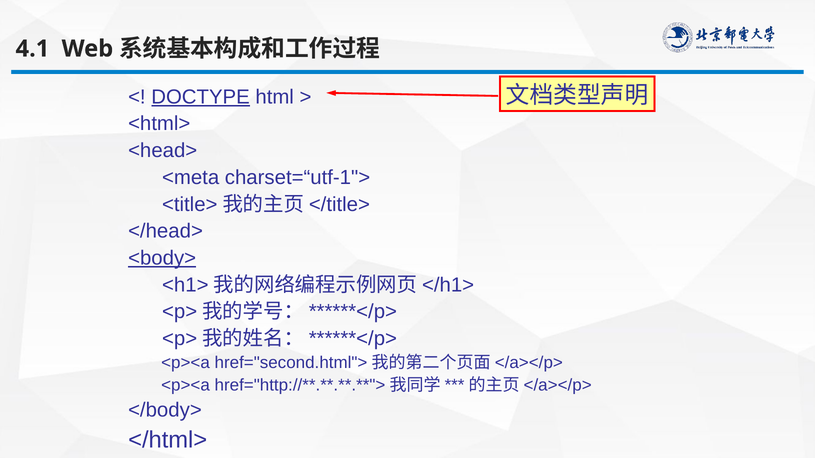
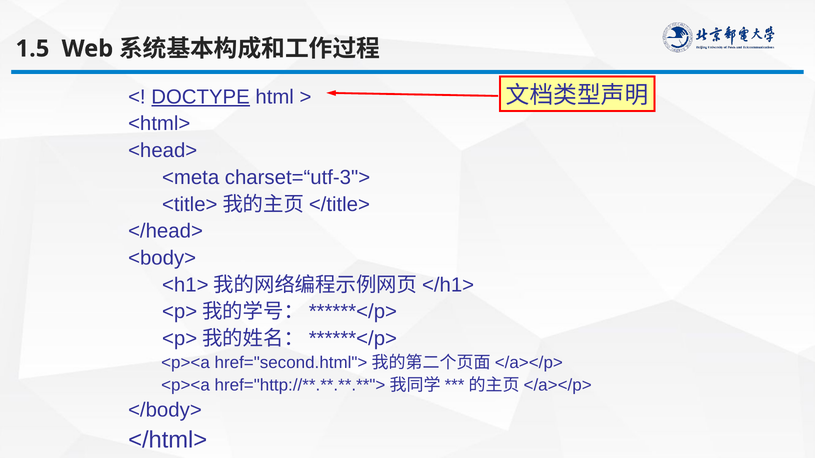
4.1: 4.1 -> 1.5
charset=“utf-1">: charset=“utf-1"> -> charset=“utf-3">
<body> underline: present -> none
